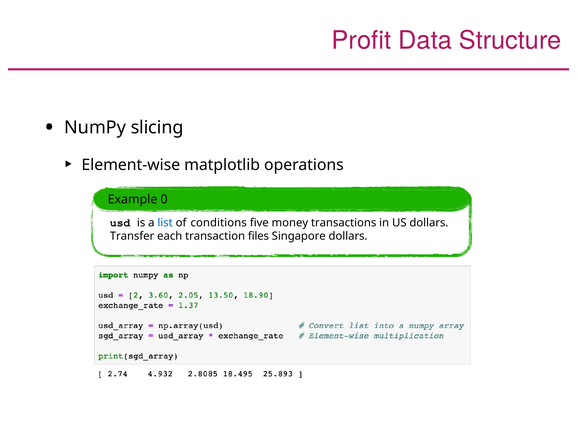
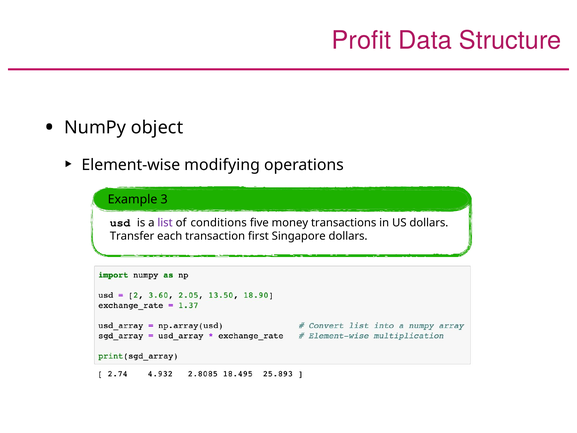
slicing: slicing -> object
matplotlib: matplotlib -> modifying
0: 0 -> 3
list colour: blue -> purple
files: files -> first
